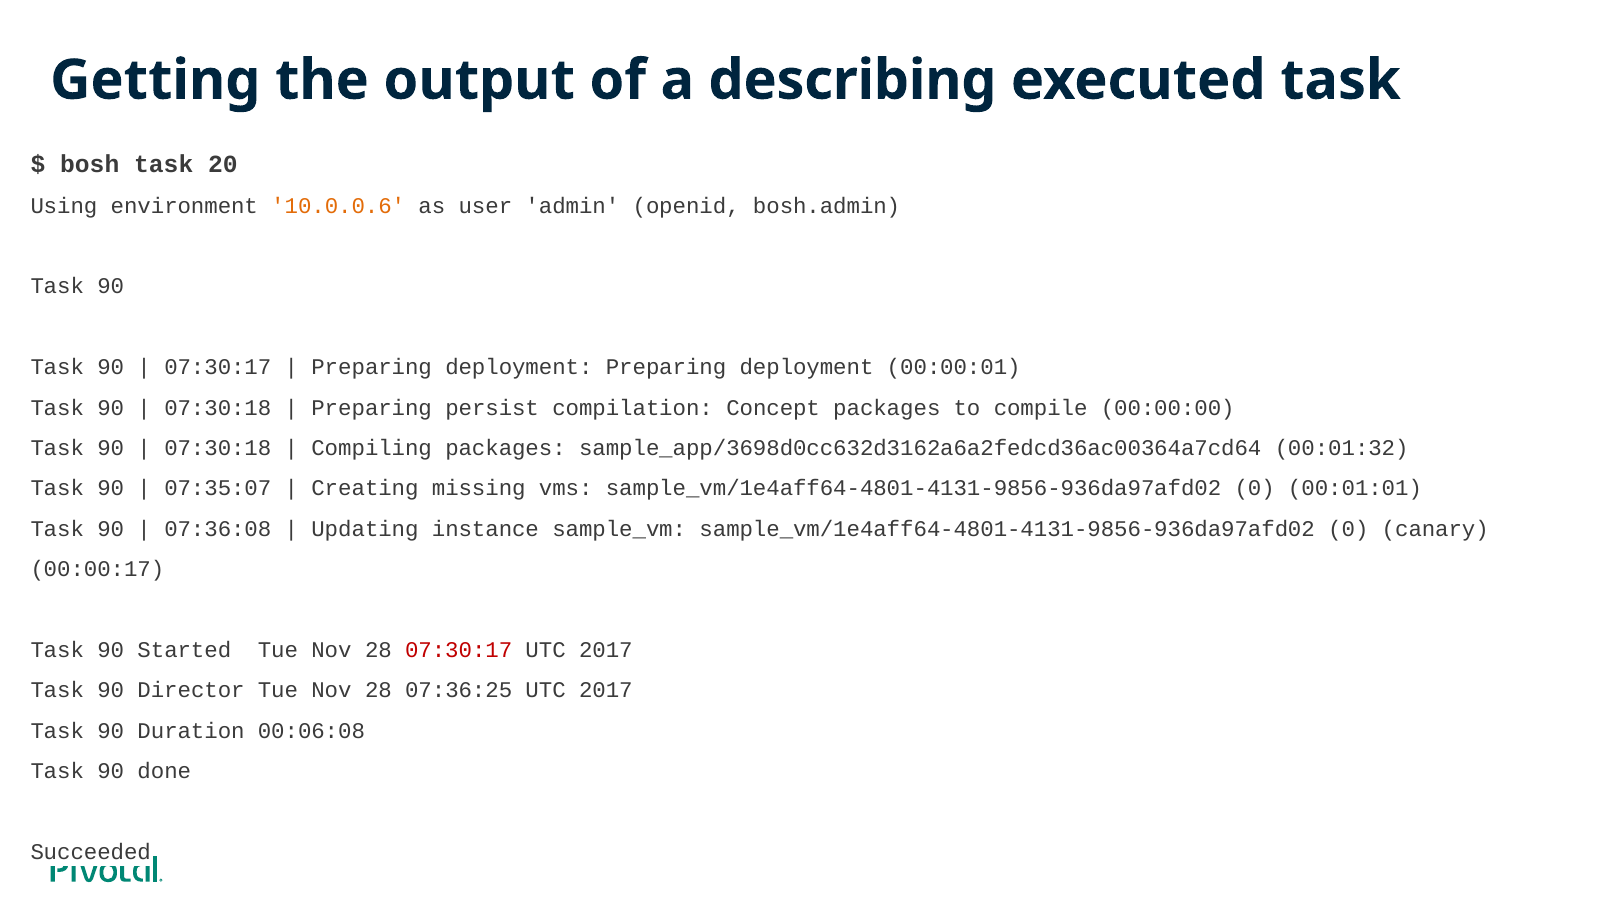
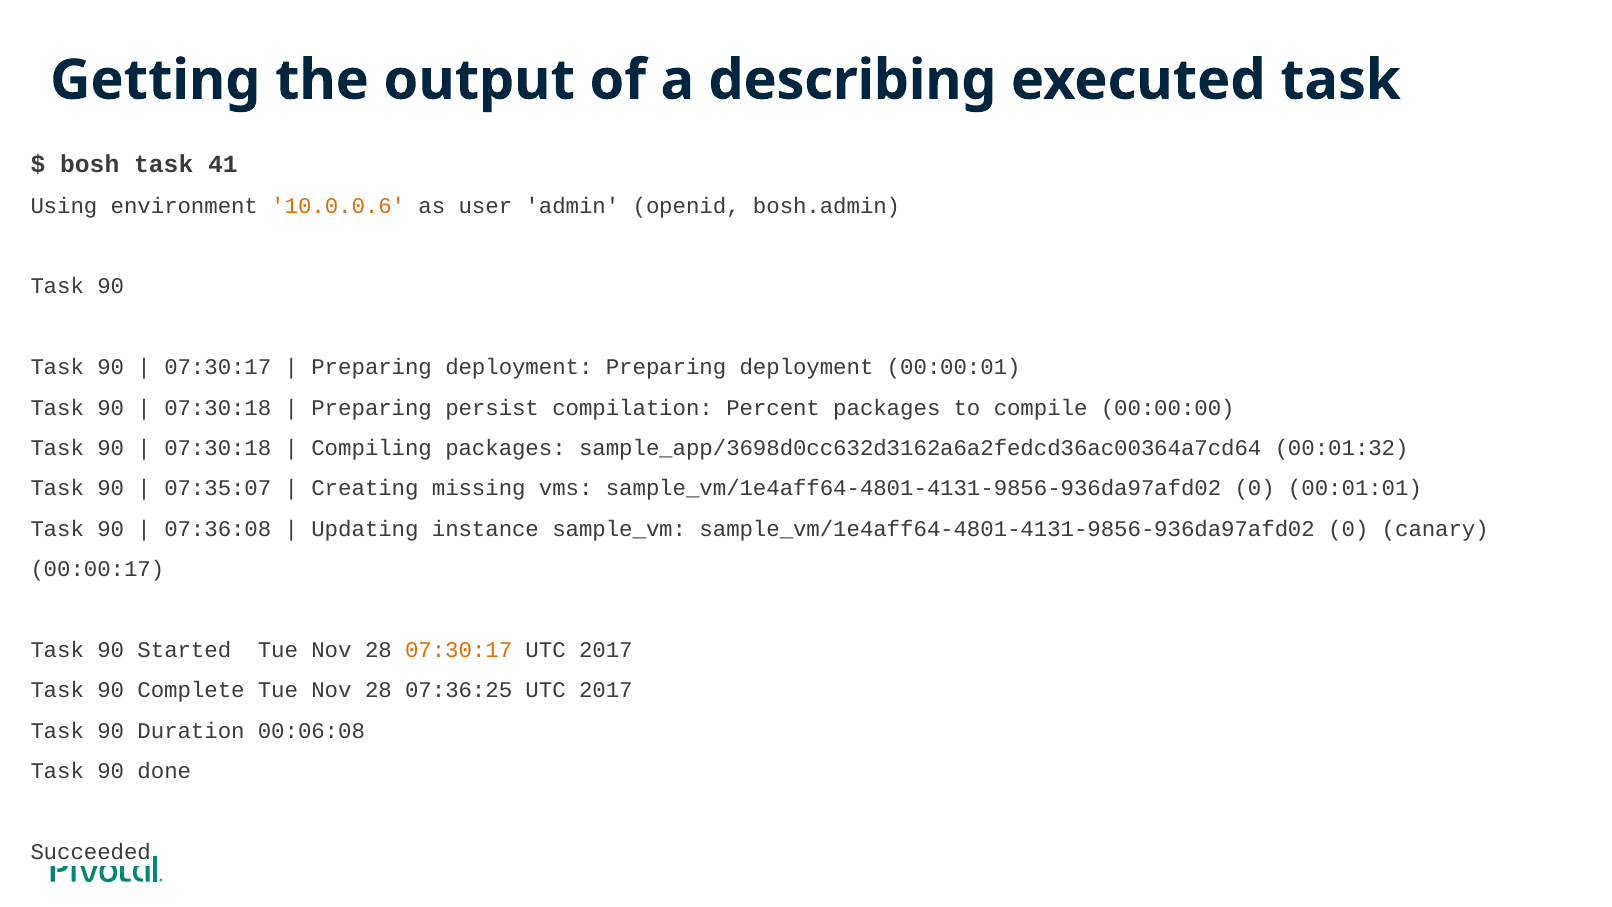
20: 20 -> 41
Concept: Concept -> Percent
07:30:17 at (459, 650) colour: red -> orange
Director: Director -> Complete
